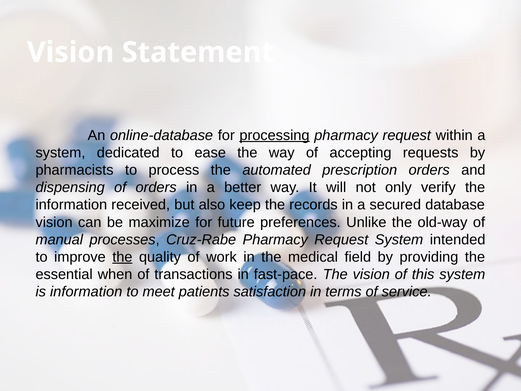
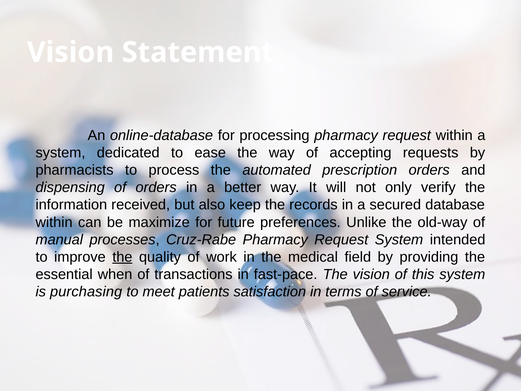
processing underline: present -> none
vision at (54, 222): vision -> within
is information: information -> purchasing
